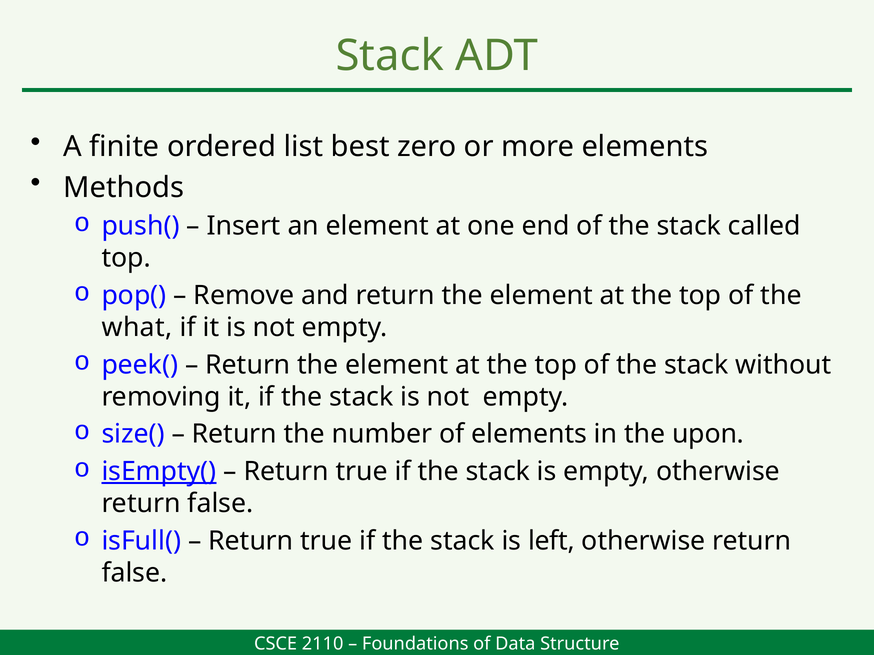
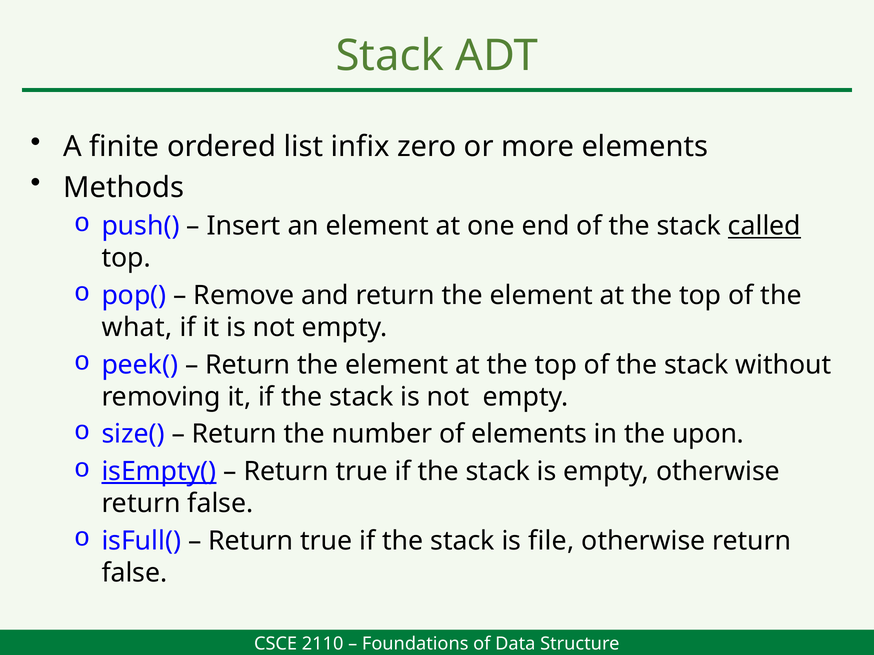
best: best -> infix
called underline: none -> present
left: left -> file
